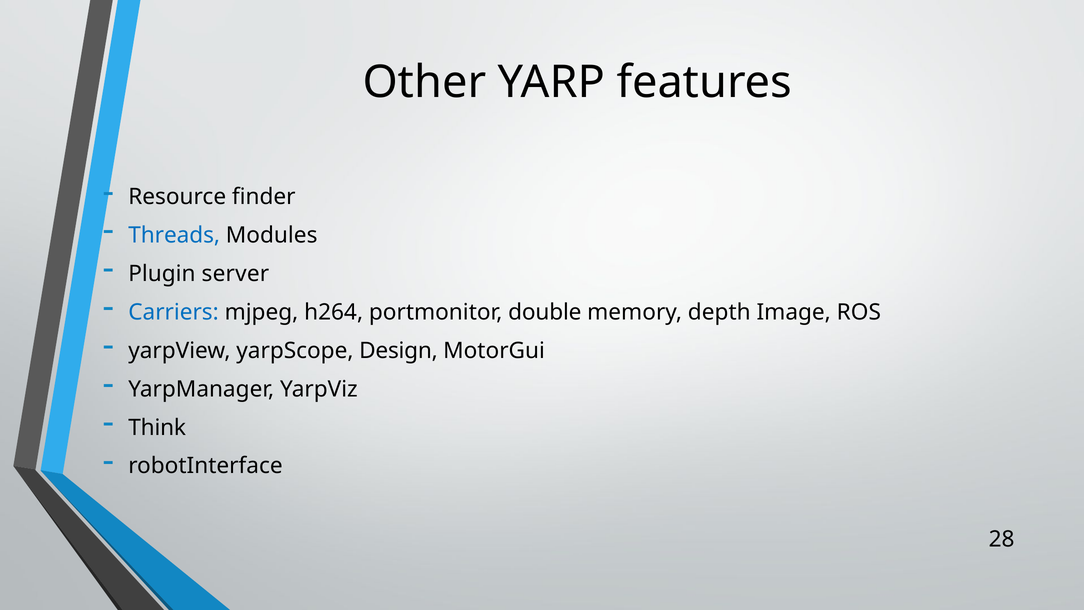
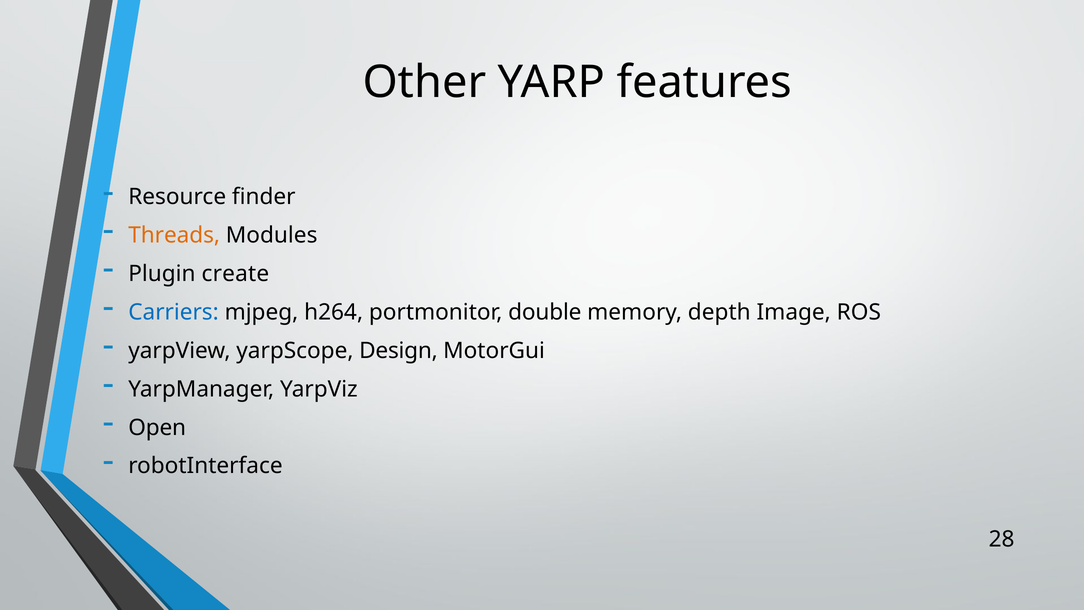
Threads colour: blue -> orange
server: server -> create
Think: Think -> Open
